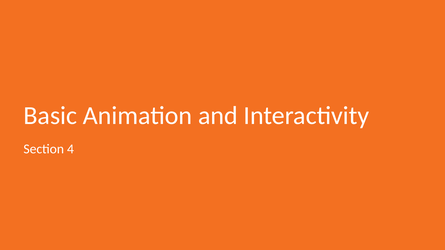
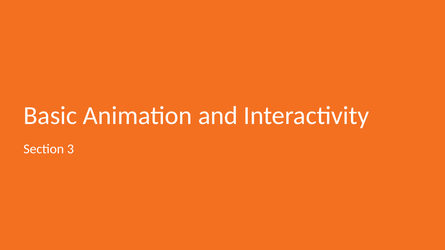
4: 4 -> 3
